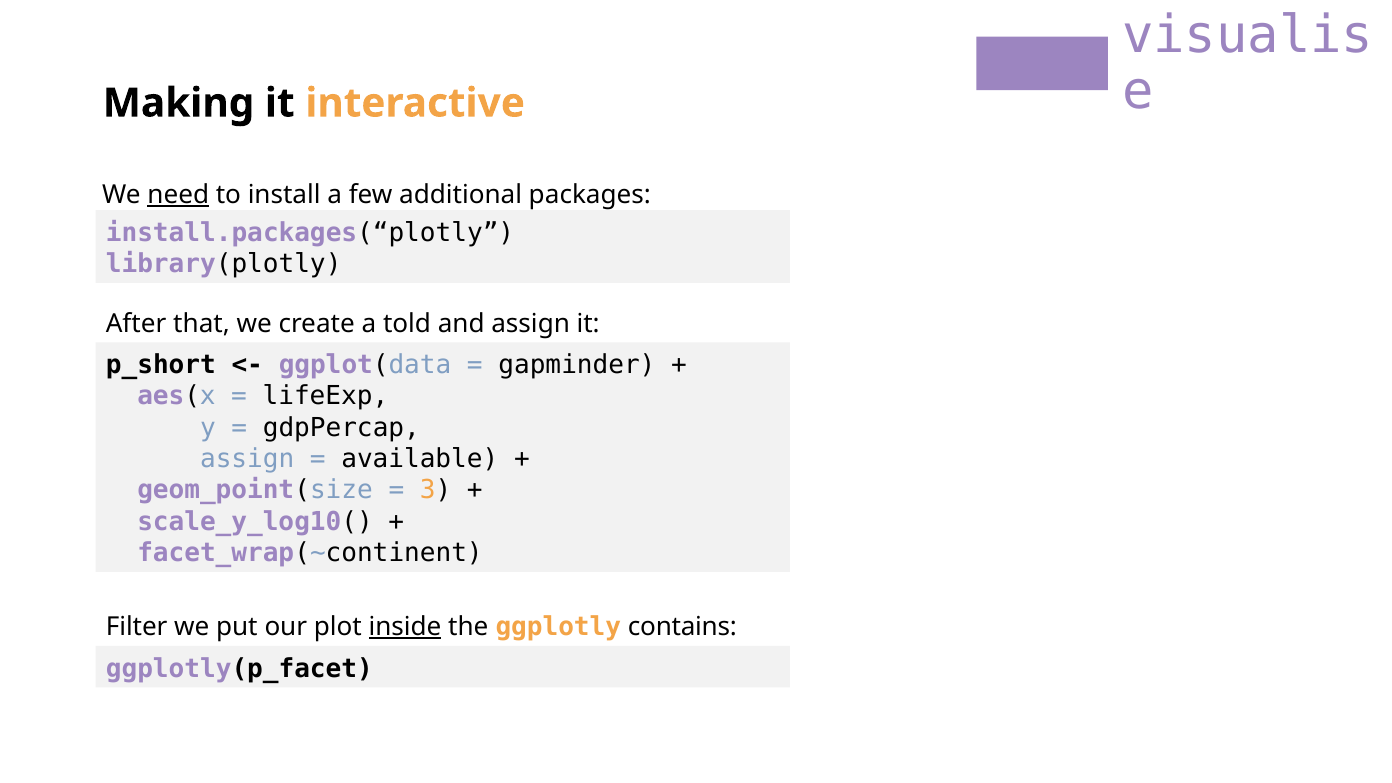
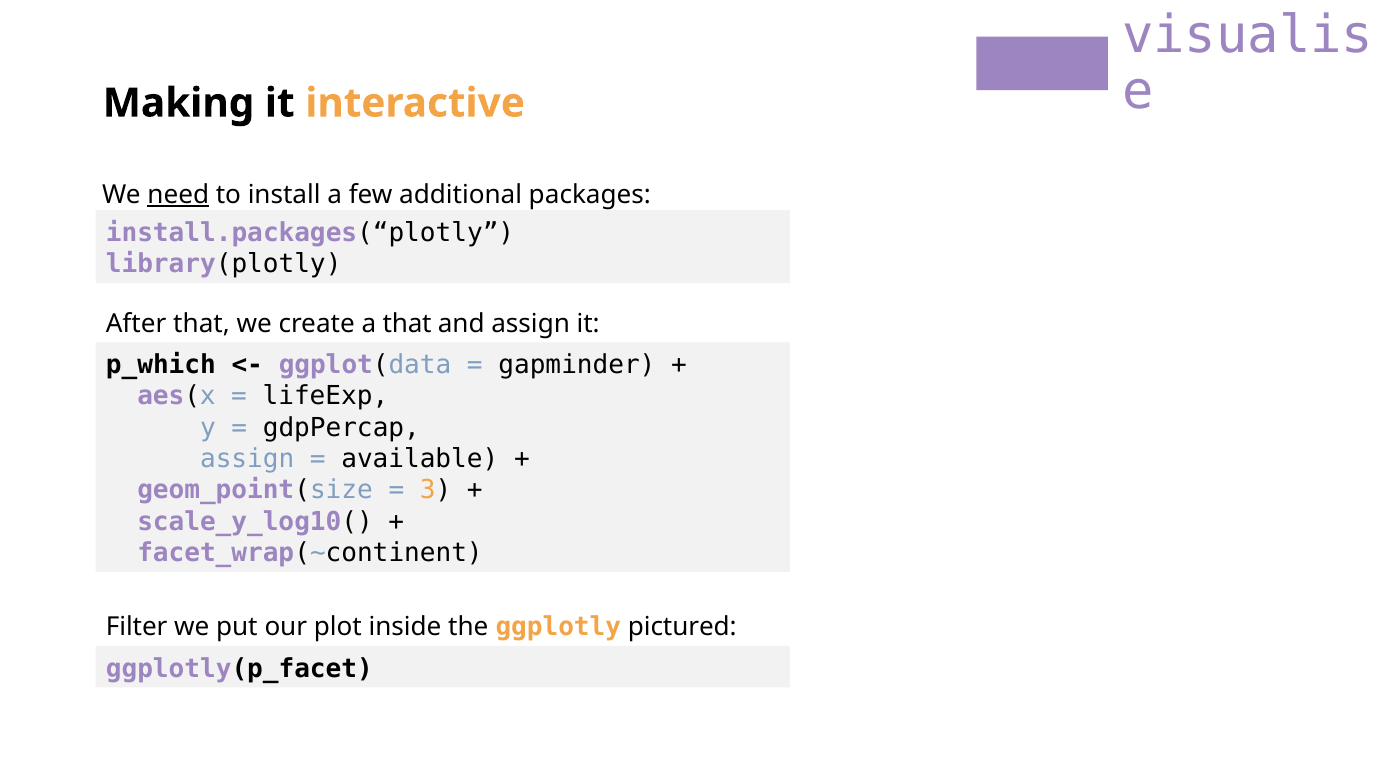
a told: told -> that
p_short: p_short -> p_which
inside underline: present -> none
contains: contains -> pictured
